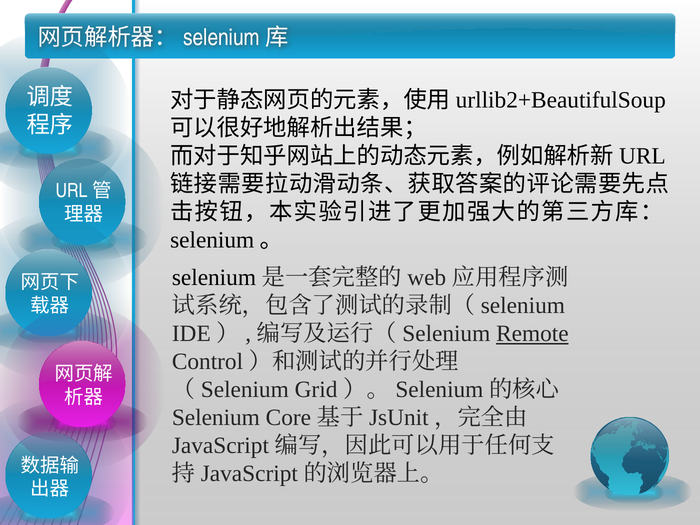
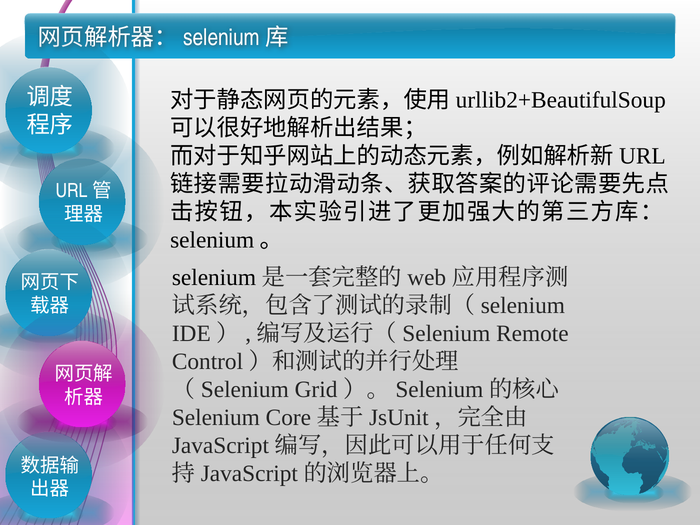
Remote underline: present -> none
